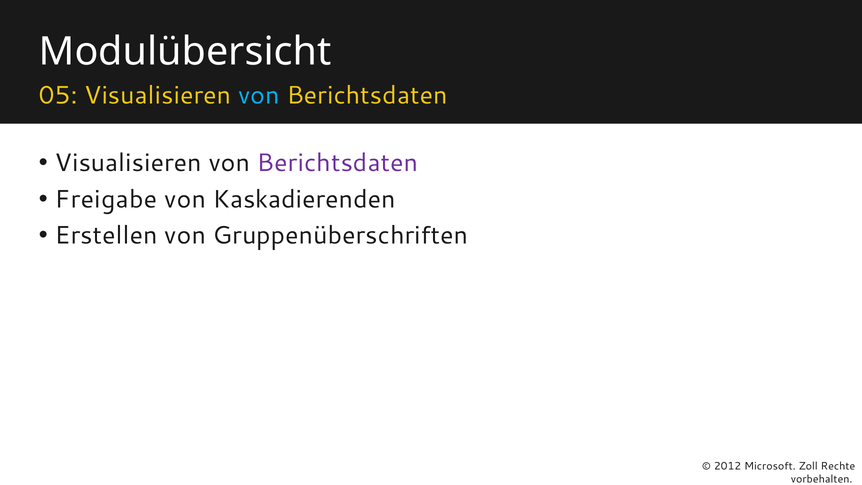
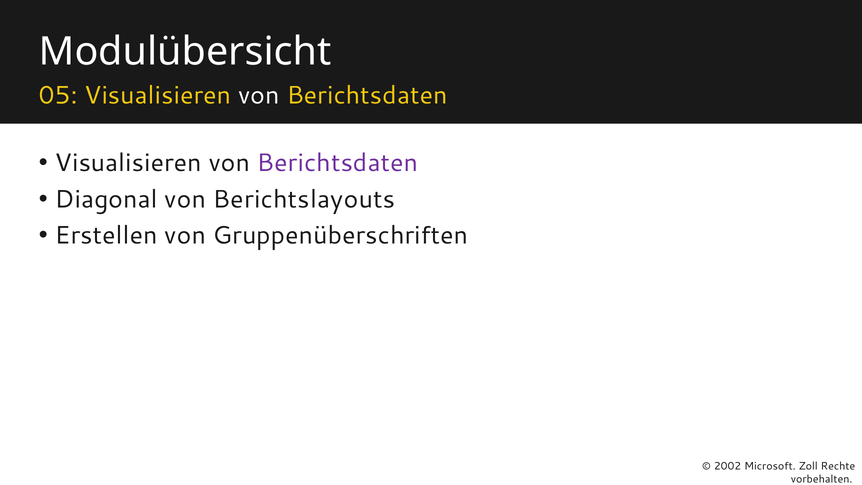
von at (259, 95) colour: light blue -> white
Freigabe: Freigabe -> Diagonal
Kaskadierenden: Kaskadierenden -> Berichtslayouts
2012: 2012 -> 2002
